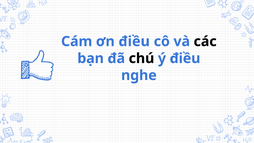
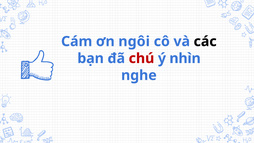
ơn điều: điều -> ngôi
chú colour: black -> red
ý điều: điều -> nhìn
